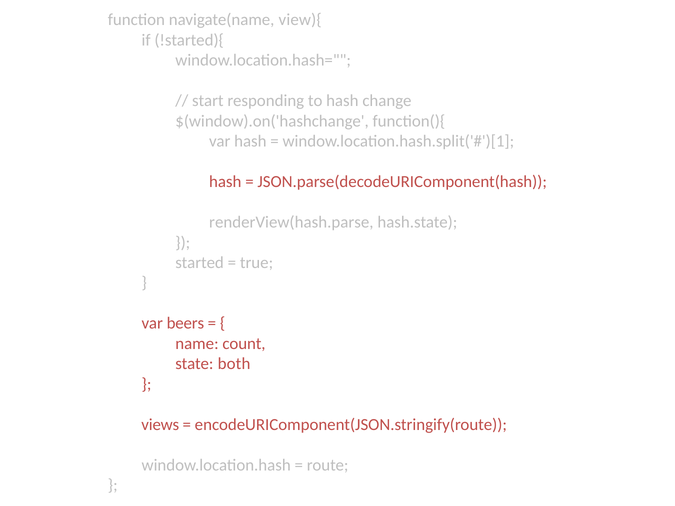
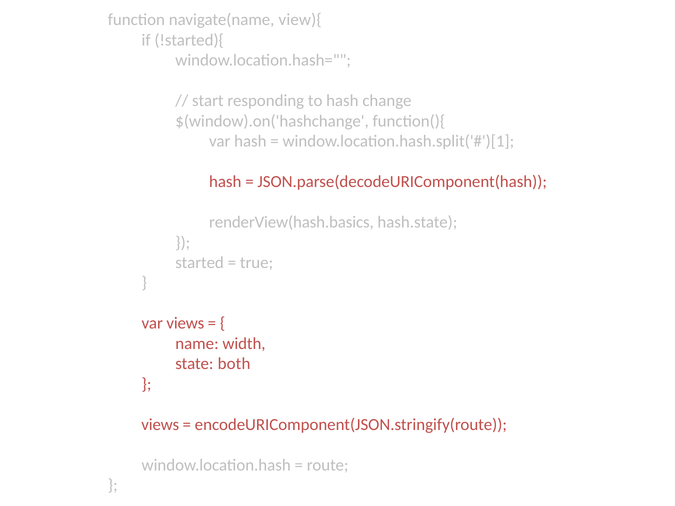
renderView(hash.parse: renderView(hash.parse -> renderView(hash.basics
var beers: beers -> views
count: count -> width
